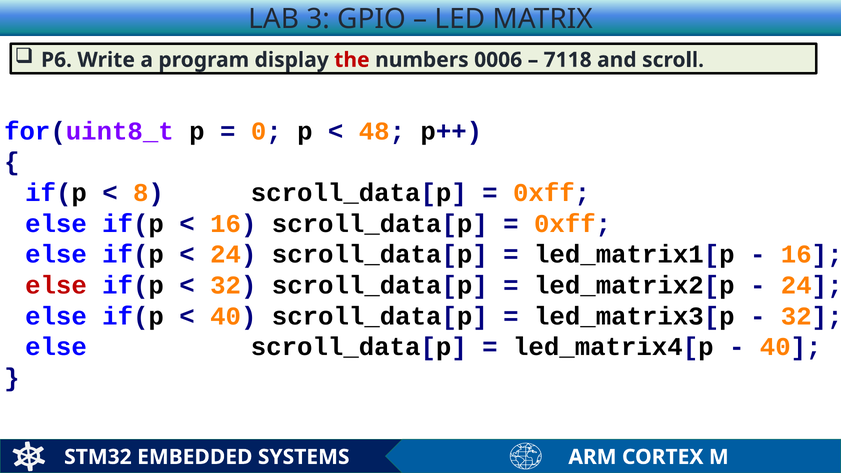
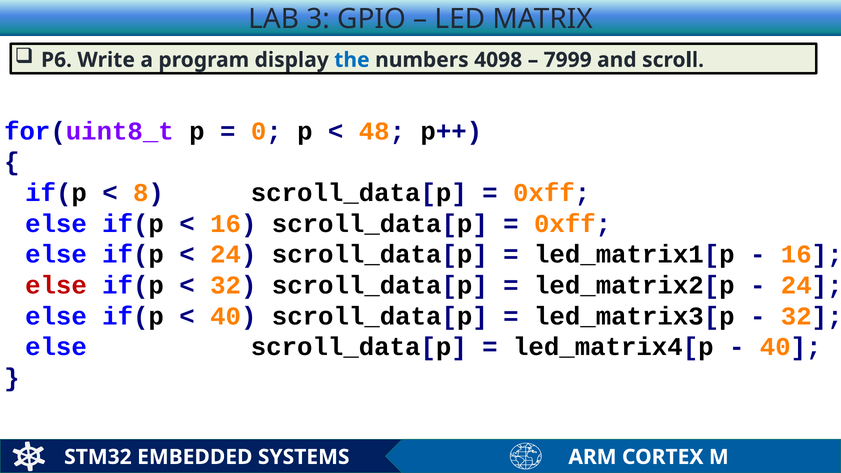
the colour: red -> blue
0006: 0006 -> 4098
7118: 7118 -> 7999
